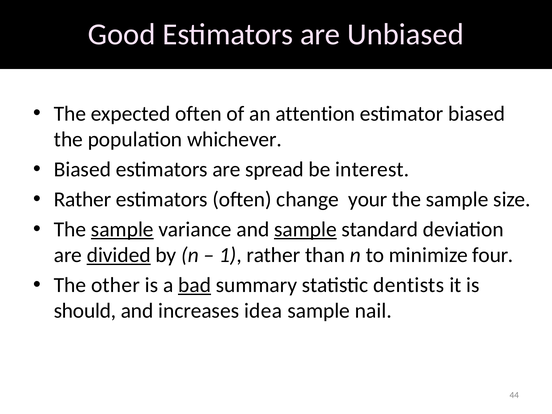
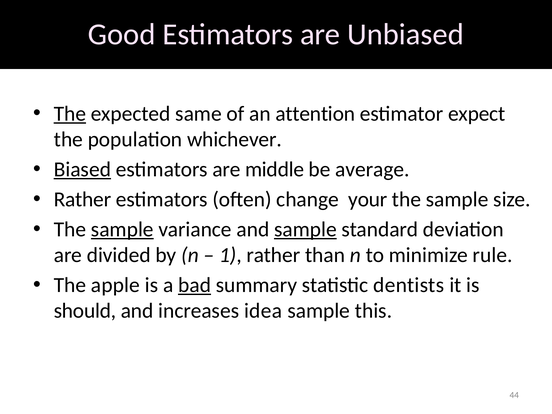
The at (70, 114) underline: none -> present
expected often: often -> same
estimator biased: biased -> expect
Biased at (82, 169) underline: none -> present
spread: spread -> middle
interest: interest -> average
divided underline: present -> none
four: four -> rule
other: other -> apple
nail: nail -> this
